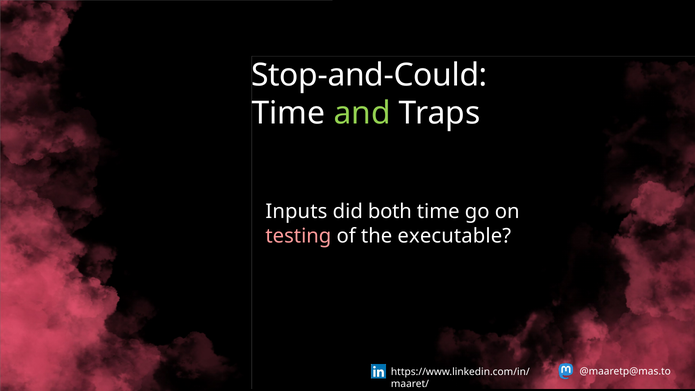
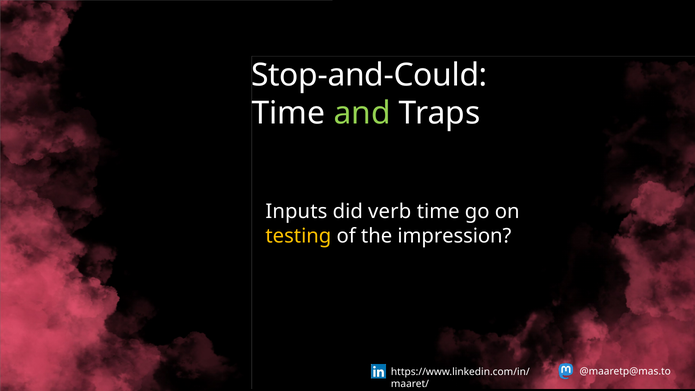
both: both -> verb
testing colour: pink -> yellow
executable: executable -> impression
